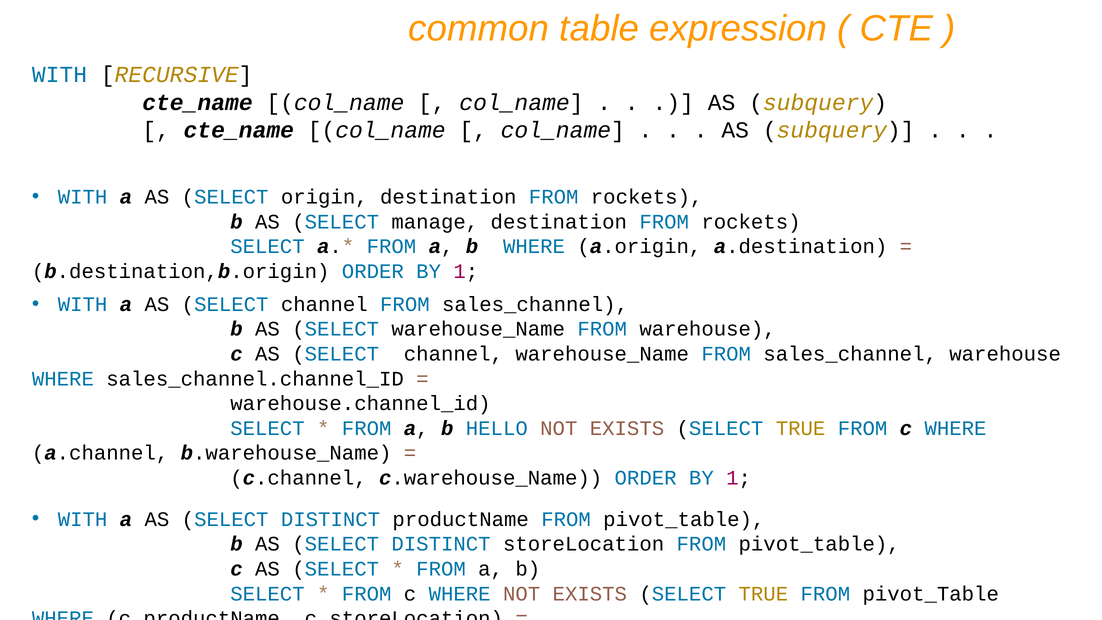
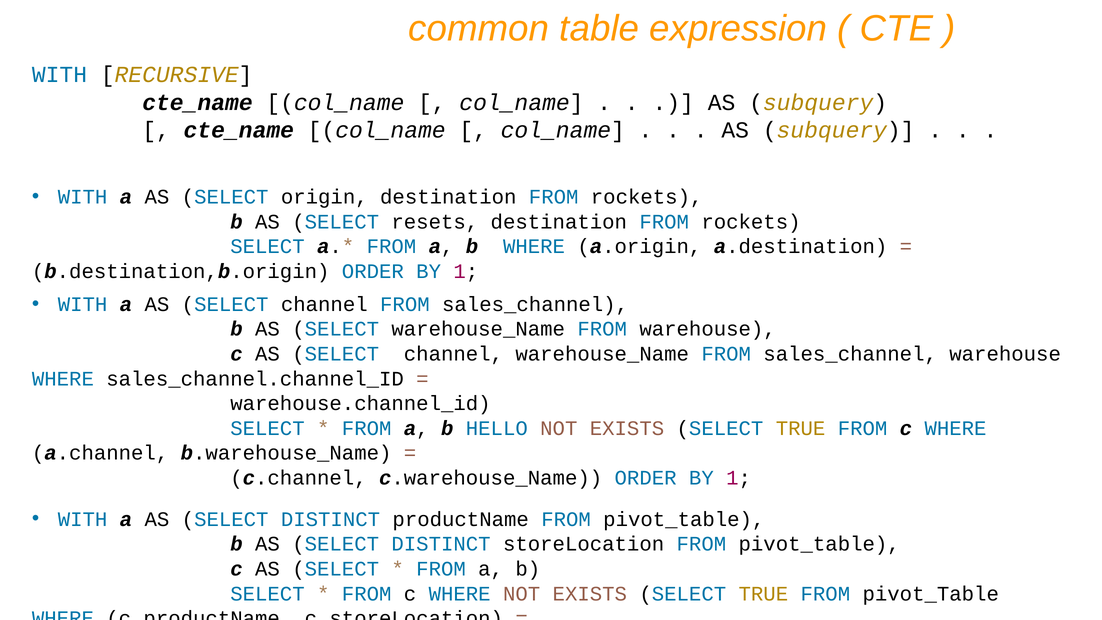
manage: manage -> resets
